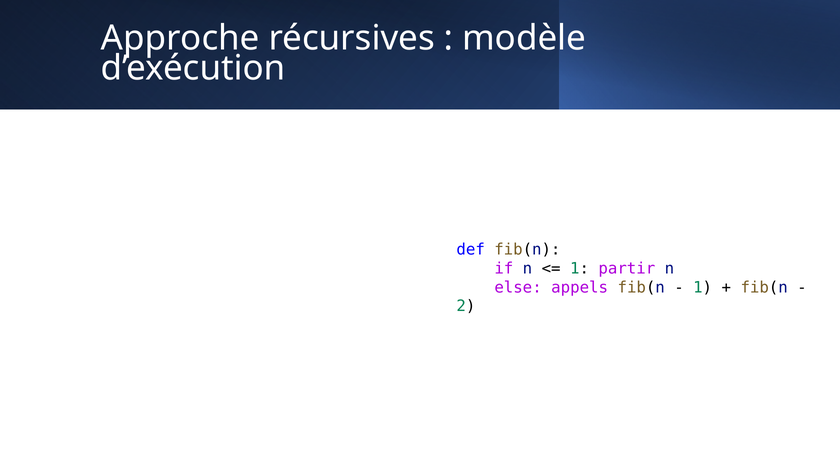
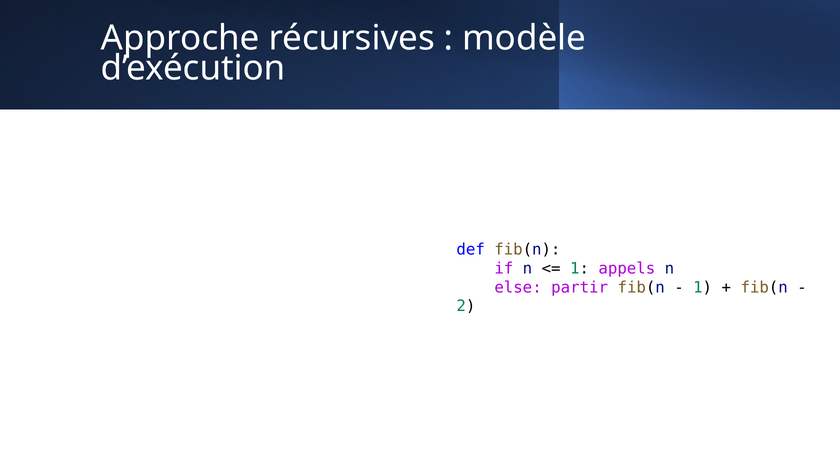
partir: partir -> appels
appels: appels -> partir
